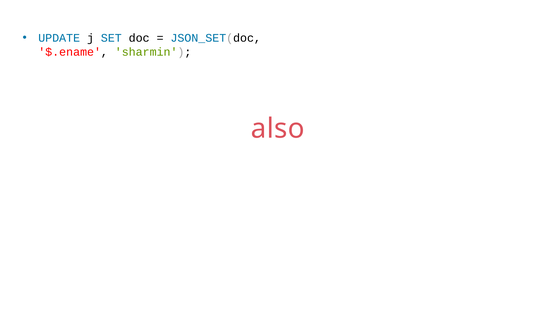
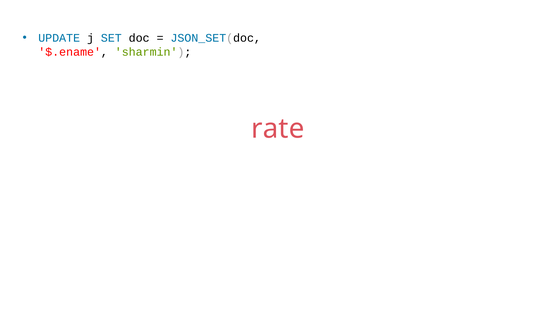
also: also -> rate
